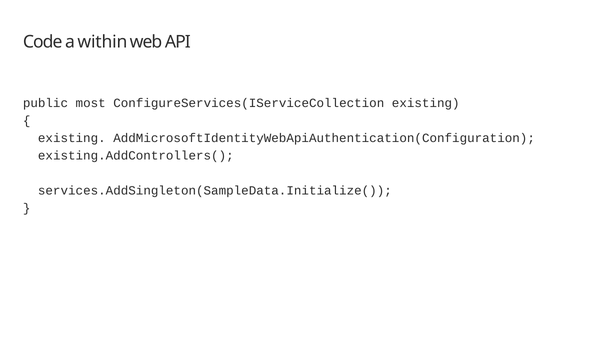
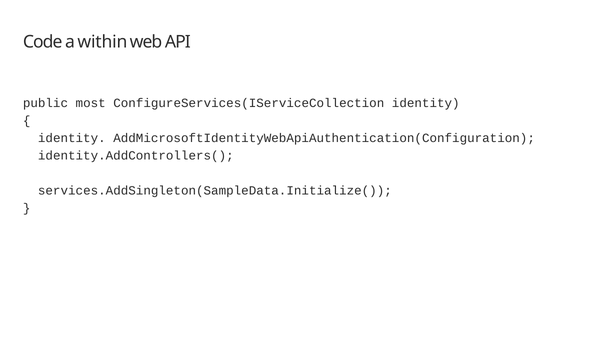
ConfigureServices(IServiceCollection existing: existing -> identity
existing at (72, 138): existing -> identity
existing.AddControllers(: existing.AddControllers( -> identity.AddControllers(
